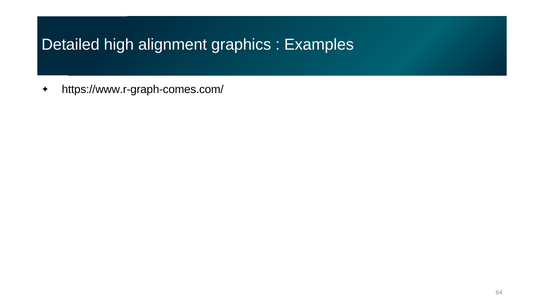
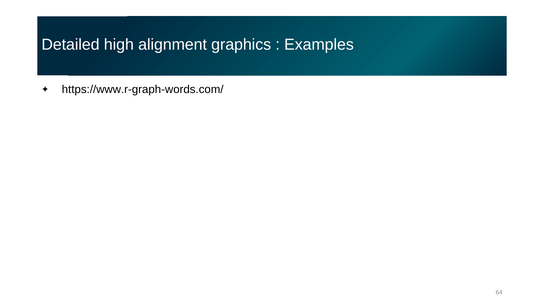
https://www.r-graph-comes.com/: https://www.r-graph-comes.com/ -> https://www.r-graph-words.com/
